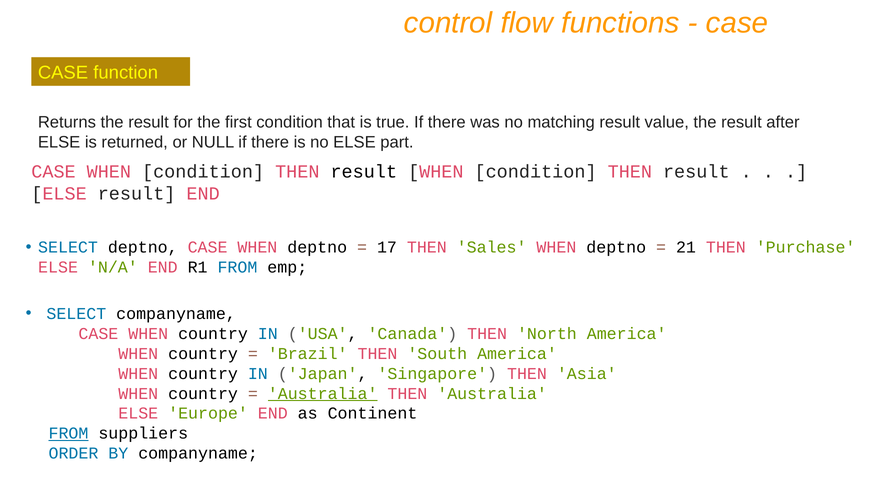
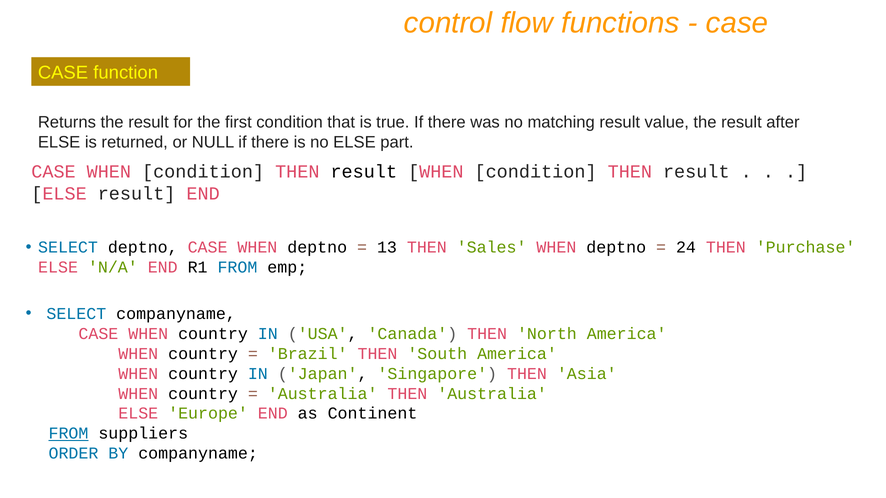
17: 17 -> 13
21: 21 -> 24
Australia at (323, 394) underline: present -> none
